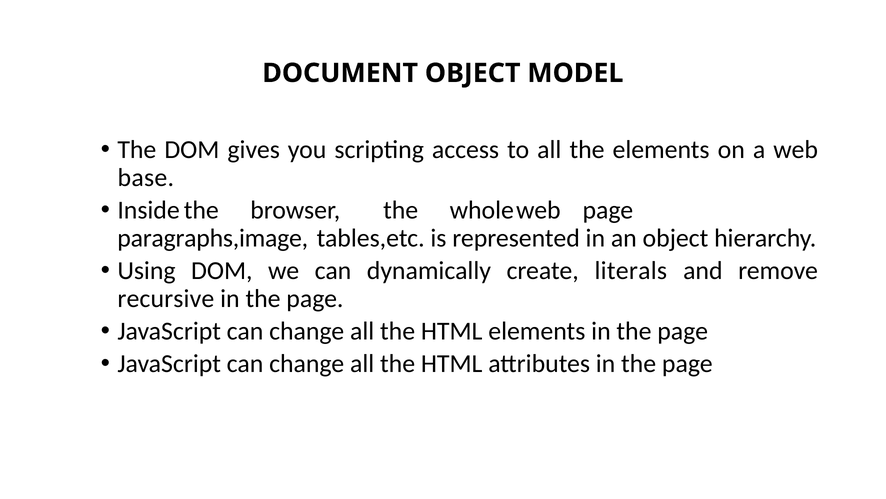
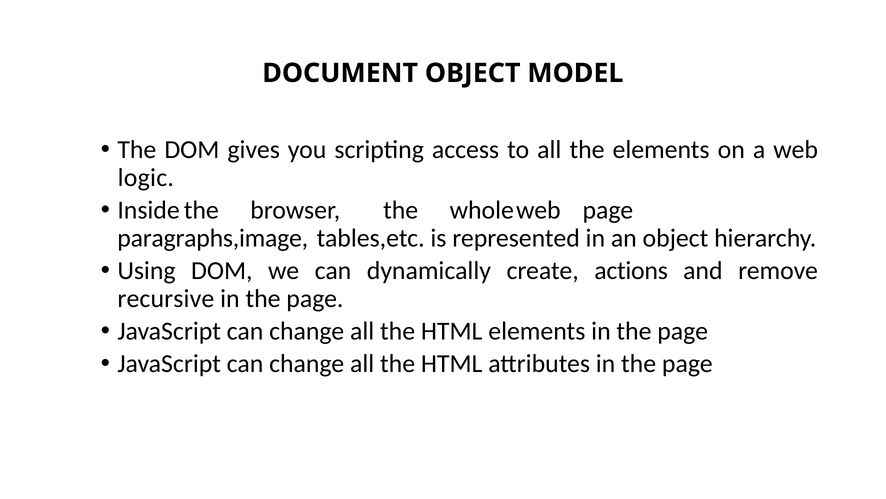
base: base -> logic
literals: literals -> actions
